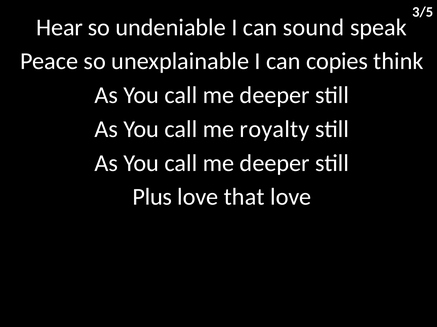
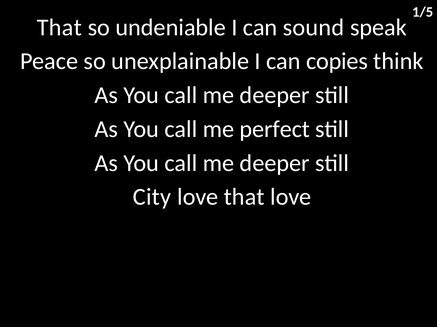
3/5: 3/5 -> 1/5
Hear at (60, 27): Hear -> That
royalty: royalty -> perfect
Plus: Plus -> City
